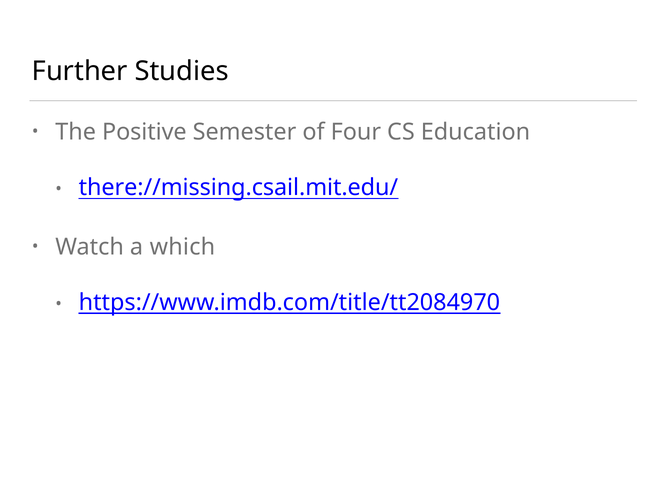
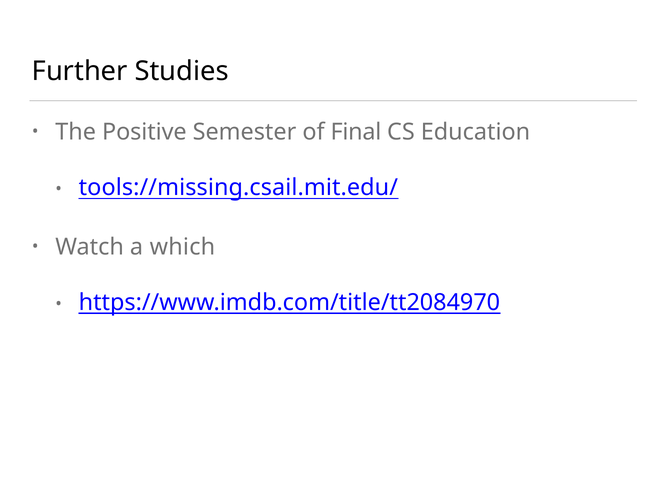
Four: Four -> Final
there://missing.csail.mit.edu/: there://missing.csail.mit.edu/ -> tools://missing.csail.mit.edu/
